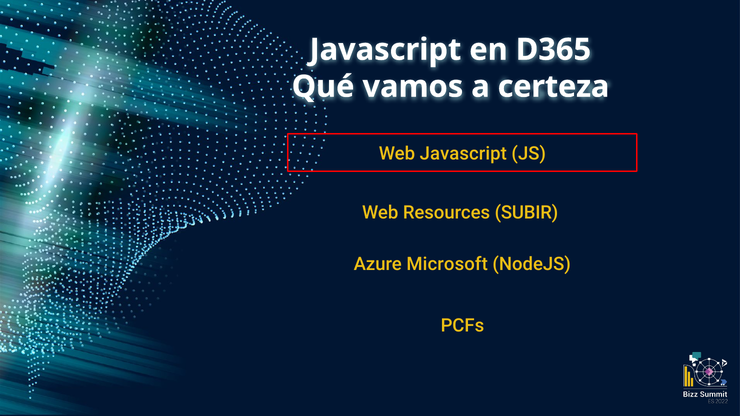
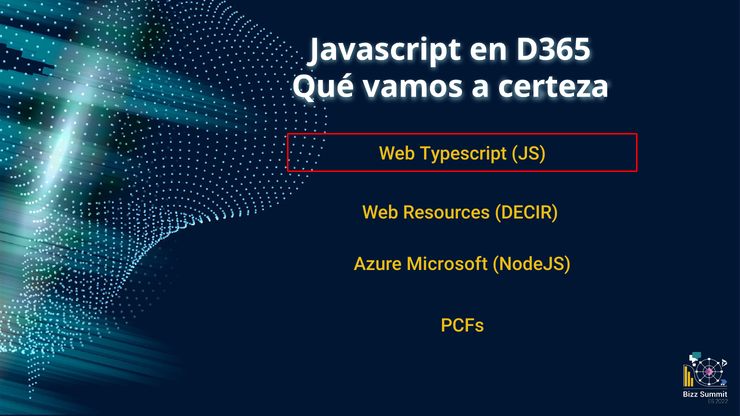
Web Javascript: Javascript -> Typescript
SUBIR: SUBIR -> DECIR
